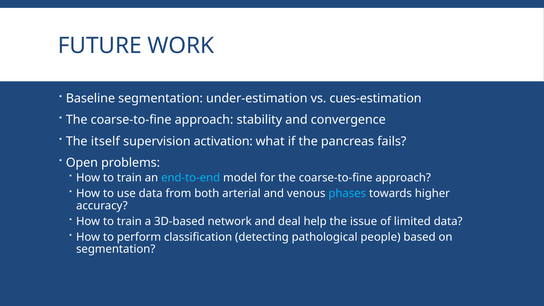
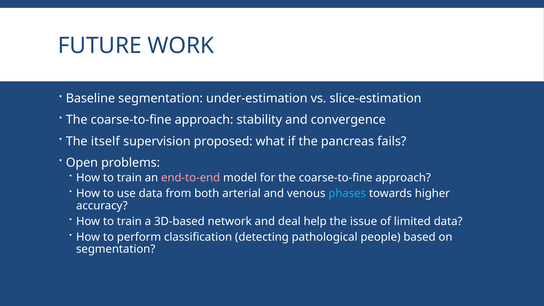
cues-estimation: cues-estimation -> slice-estimation
activation: activation -> proposed
end-to-end colour: light blue -> pink
